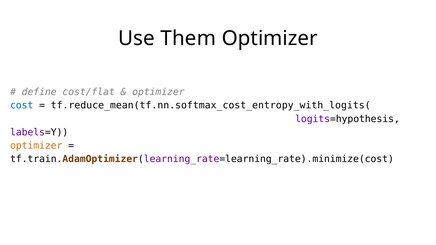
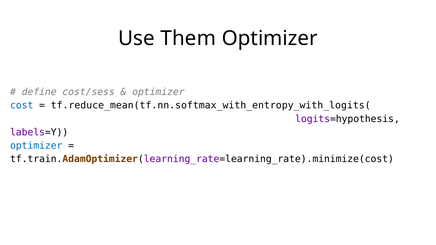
cost/flat: cost/flat -> cost/sess
tf.reduce_mean(tf.nn.softmax_cost_entropy_with_logits(: tf.reduce_mean(tf.nn.softmax_cost_entropy_with_logits( -> tf.reduce_mean(tf.nn.softmax_with_entropy_with_logits(
optimizer at (36, 146) colour: orange -> blue
